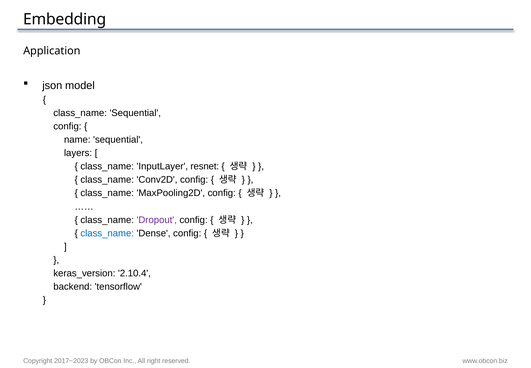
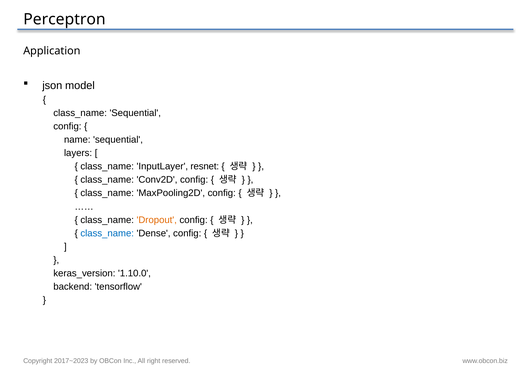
Embedding: Embedding -> Perceptron
Dropout colour: purple -> orange
2.10.4: 2.10.4 -> 1.10.0
